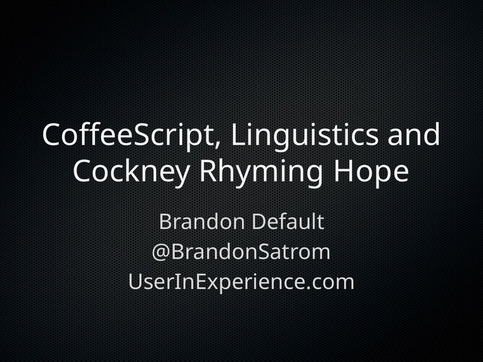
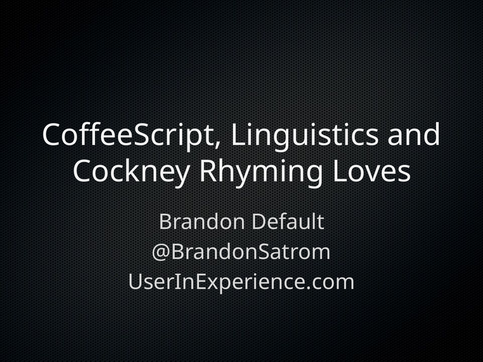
Hope: Hope -> Loves
